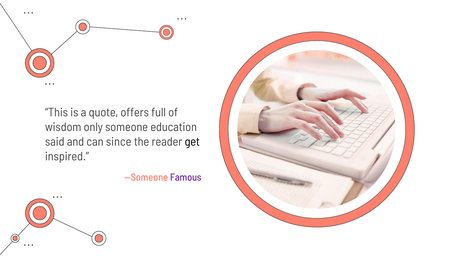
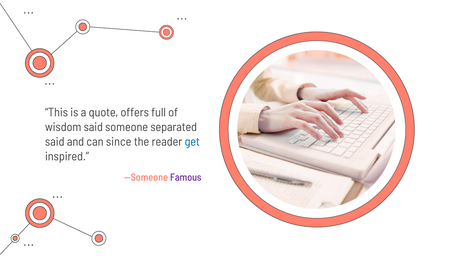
wisdom only: only -> said
education: education -> separated
get colour: black -> blue
